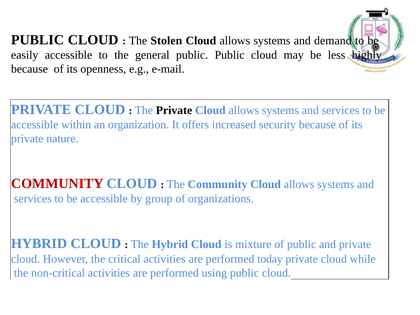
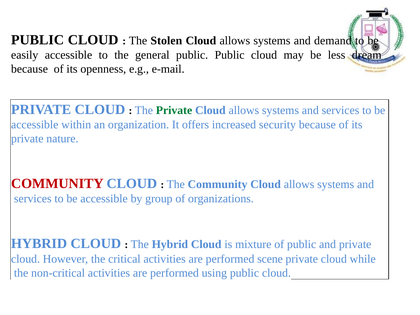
highly: highly -> dream
Private at (174, 110) colour: black -> green
today: today -> scene
